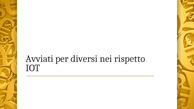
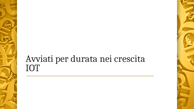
diversi: diversi -> durata
rispetto: rispetto -> crescita
